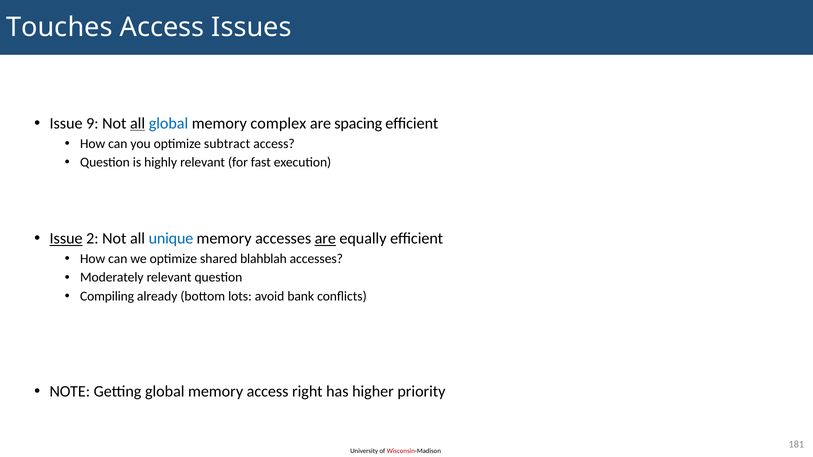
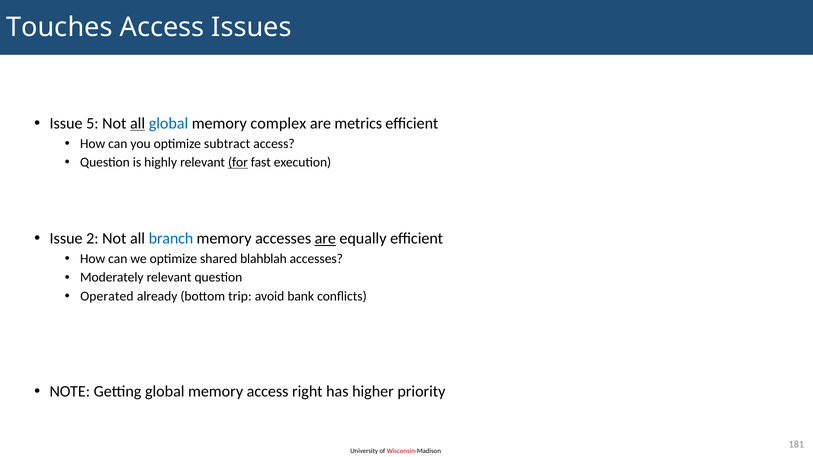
9: 9 -> 5
spacing: spacing -> metrics
for underline: none -> present
Issue at (66, 239) underline: present -> none
unique: unique -> branch
Compiling: Compiling -> Operated
lots: lots -> trip
